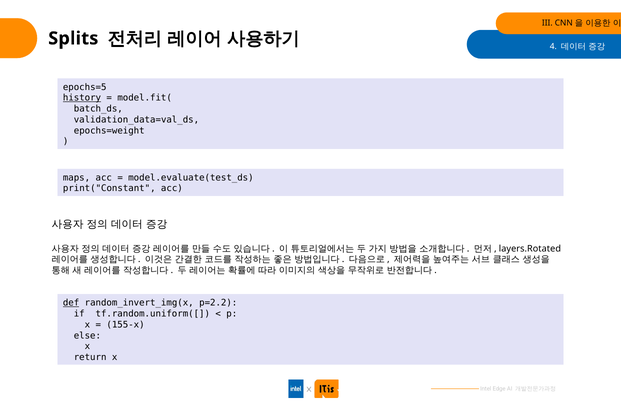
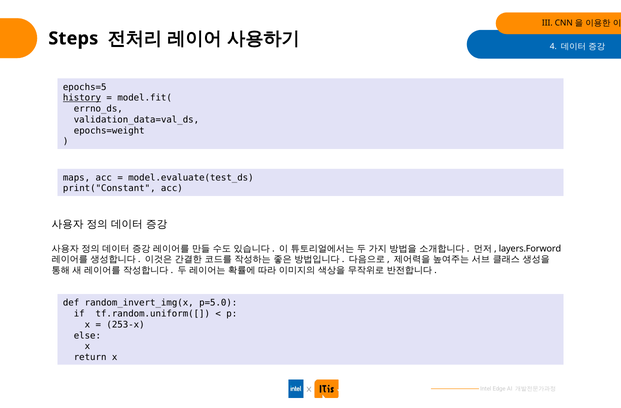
Splits: Splits -> Steps
batch_ds: batch_ds -> errno_ds
layers.Rotated: layers.Rotated -> layers.Forword
def underline: present -> none
p=2.2: p=2.2 -> p=5.0
155-x: 155-x -> 253-x
